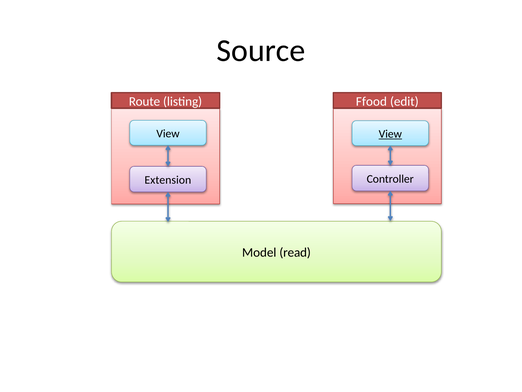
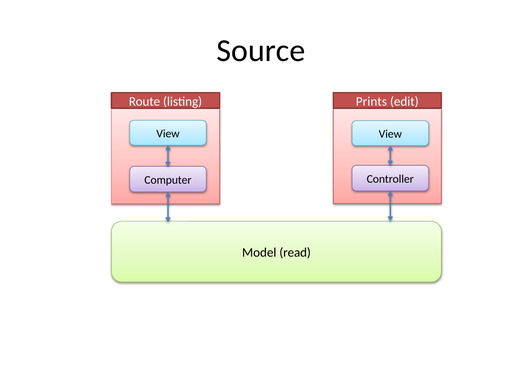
Ffood: Ffood -> Prints
View at (390, 134) underline: present -> none
Extension: Extension -> Computer
